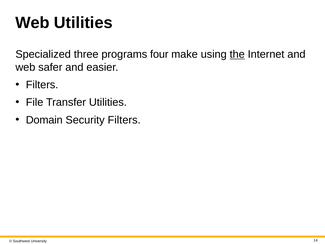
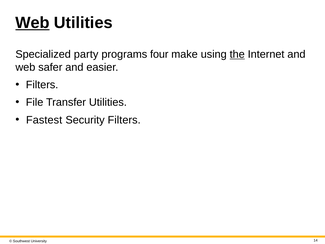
Web at (32, 23) underline: none -> present
three: three -> party
Domain: Domain -> Fastest
